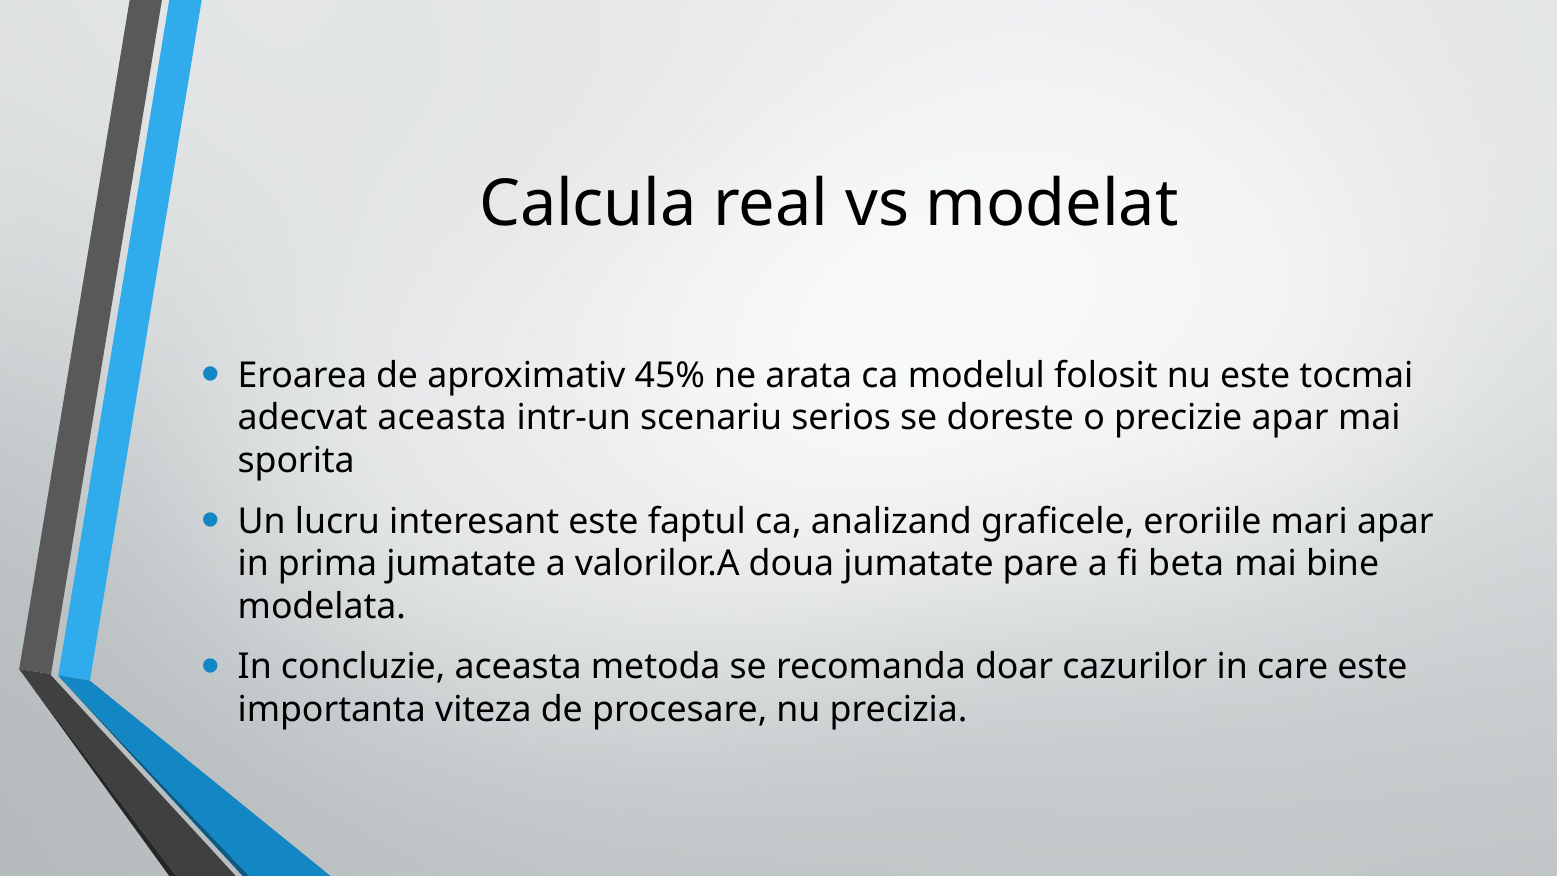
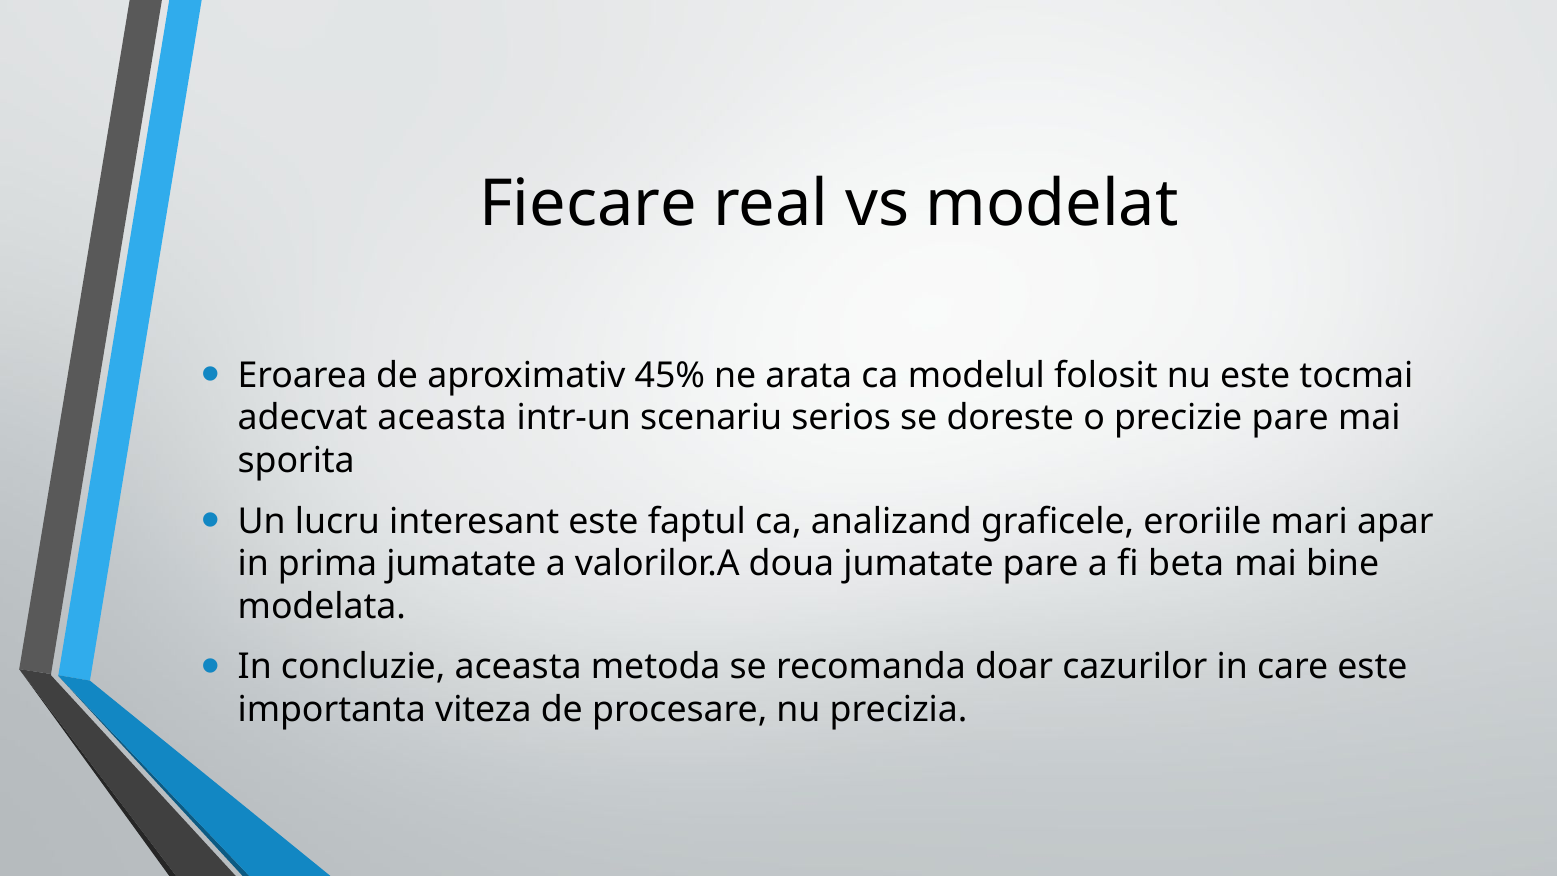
Calcula: Calcula -> Fiecare
precizie apar: apar -> pare
